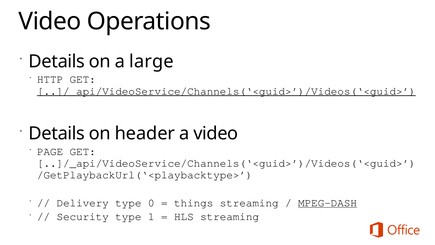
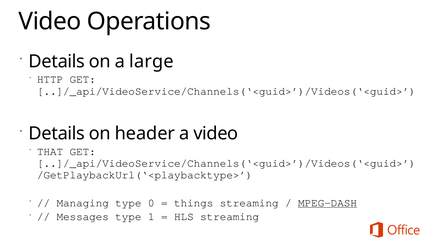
..]/_api/VideoService/Channels(‘<guid>’)/Videos(‘<guid> at (226, 91) underline: present -> none
PAGE: PAGE -> THAT
Delivery: Delivery -> Managing
Security: Security -> Messages
